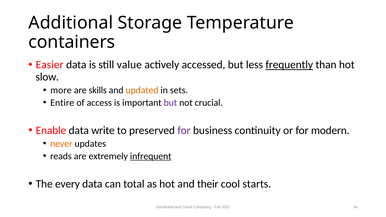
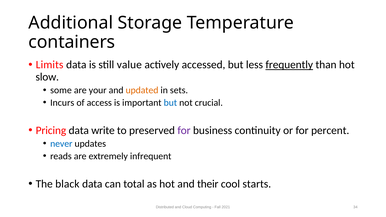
Easier: Easier -> Limits
more: more -> some
skills: skills -> your
Entire: Entire -> Incurs
but at (170, 103) colour: purple -> blue
Enable: Enable -> Pricing
modern: modern -> percent
never colour: orange -> blue
infrequent underline: present -> none
every: every -> black
